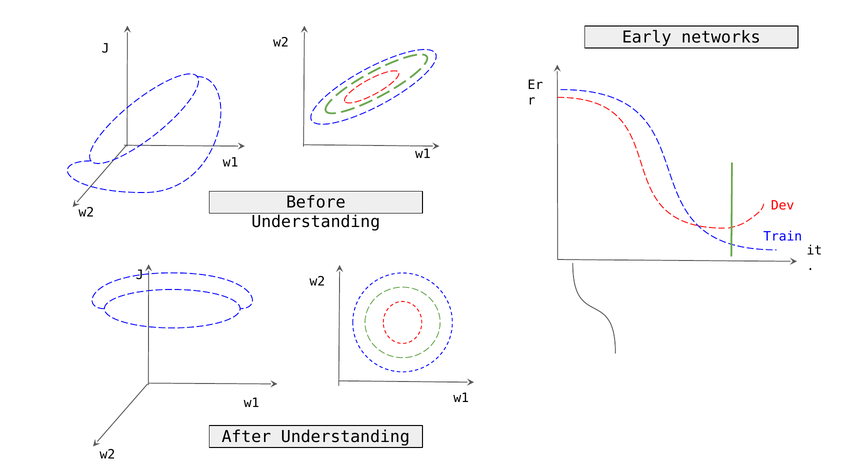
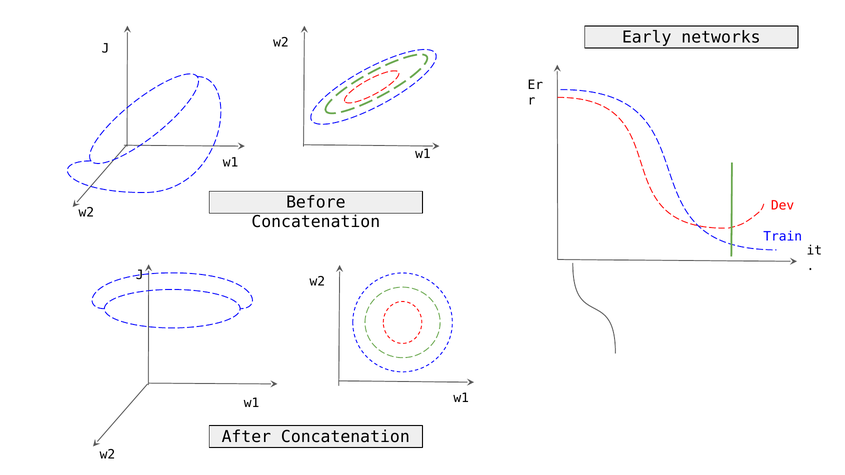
Understanding at (316, 222): Understanding -> Concatenation
After Understanding: Understanding -> Concatenation
